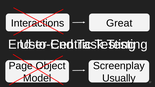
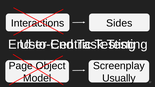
Great: Great -> Sides
